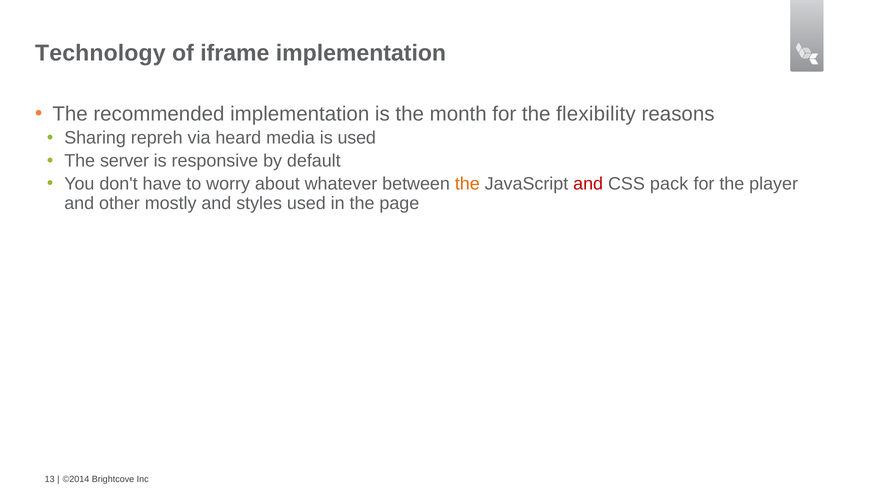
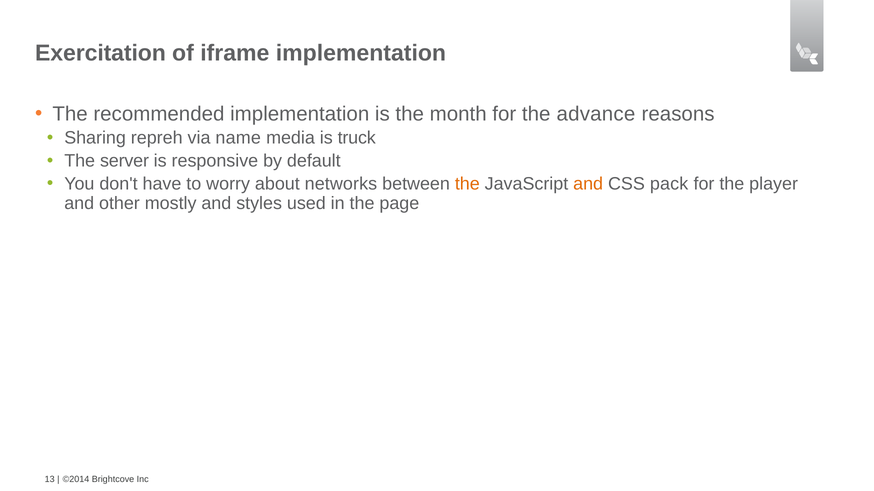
Technology: Technology -> Exercitation
flexibility: flexibility -> advance
heard: heard -> name
is used: used -> truck
whatever: whatever -> networks
and at (588, 184) colour: red -> orange
